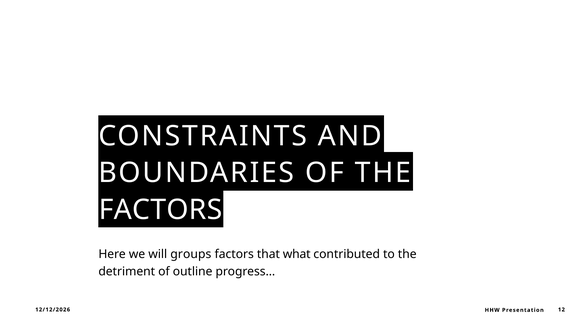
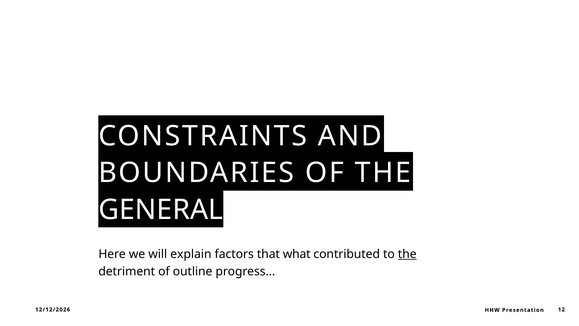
FACTORS at (161, 210): FACTORS -> GENERAL
groups: groups -> explain
the at (407, 254) underline: none -> present
